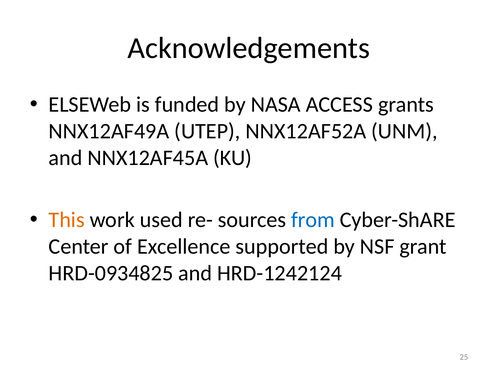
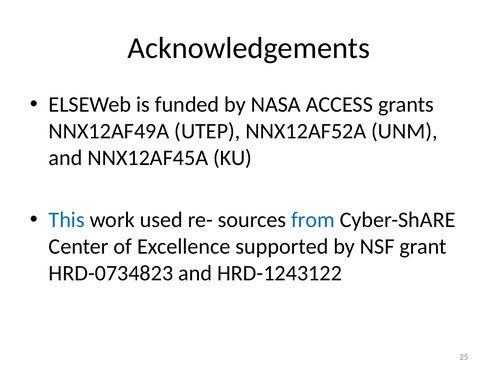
This colour: orange -> blue
HRD-0934825: HRD-0934825 -> HRD-0734823
HRD-1242124: HRD-1242124 -> HRD-1243122
